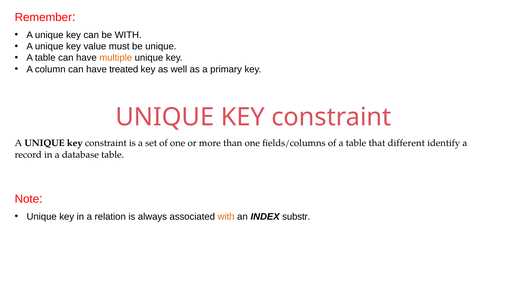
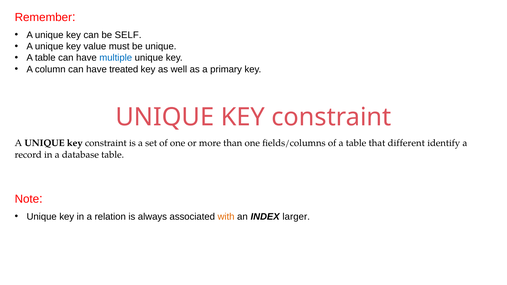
be WITH: WITH -> SELF
multiple colour: orange -> blue
substr: substr -> larger
